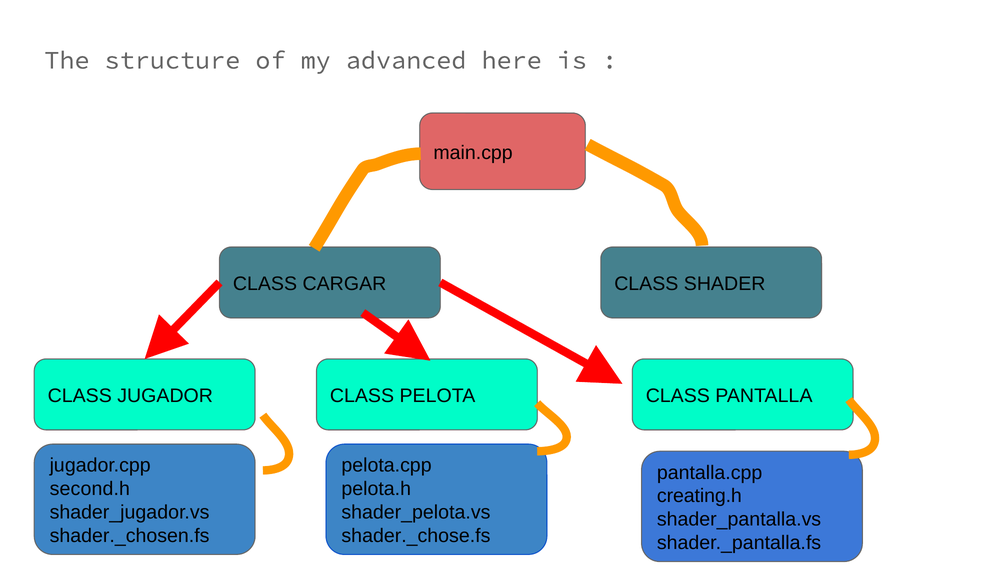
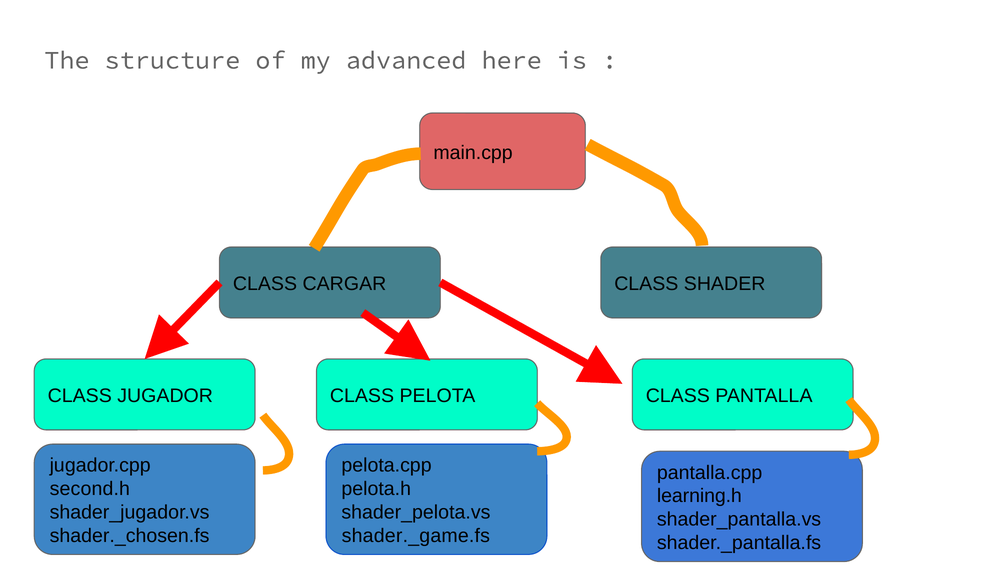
creating.h: creating.h -> learning.h
shader._chose.fs: shader._chose.fs -> shader._game.fs
